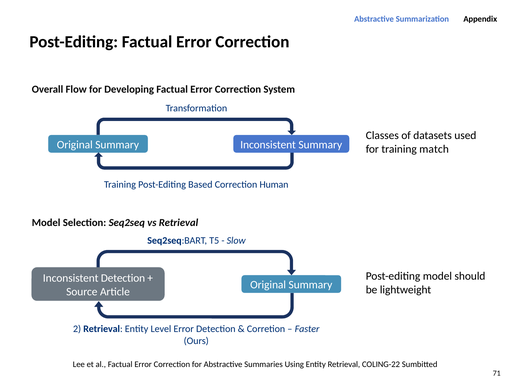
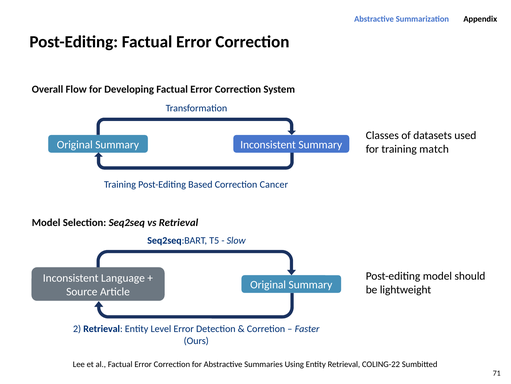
Human: Human -> Cancer
Inconsistent Detection: Detection -> Language
